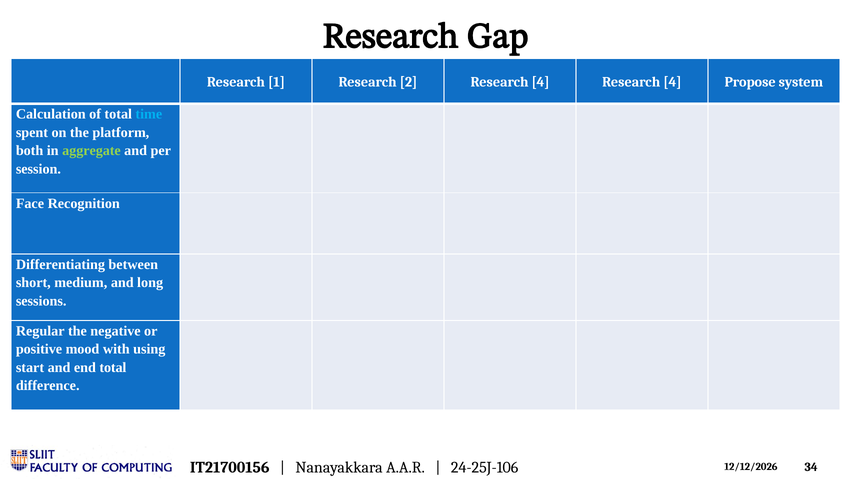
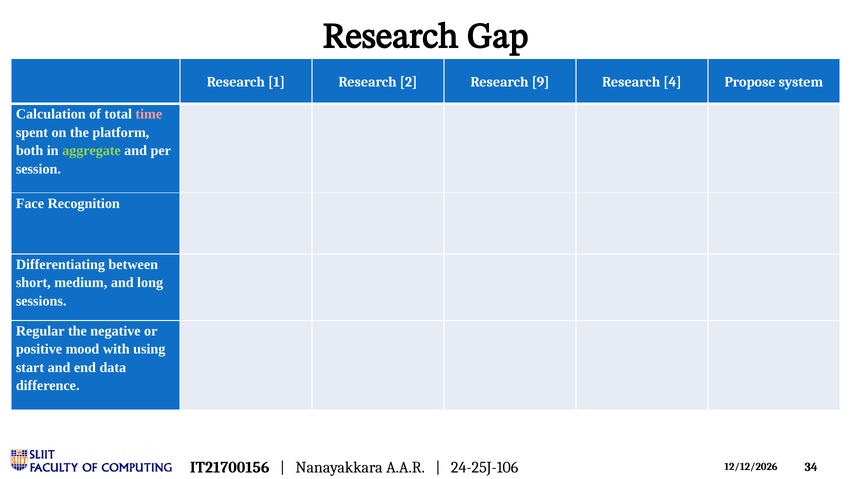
4 at (541, 82): 4 -> 9
time colour: light blue -> pink
end total: total -> data
